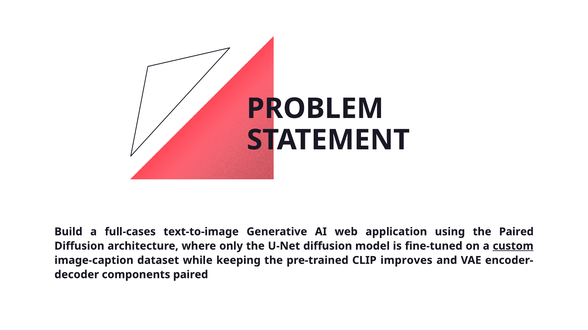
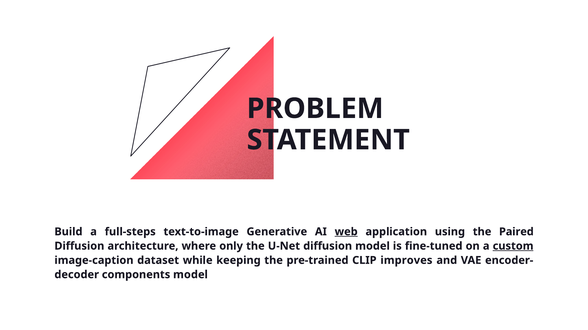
full-cases: full-cases -> full-steps
web underline: none -> present
components paired: paired -> model
